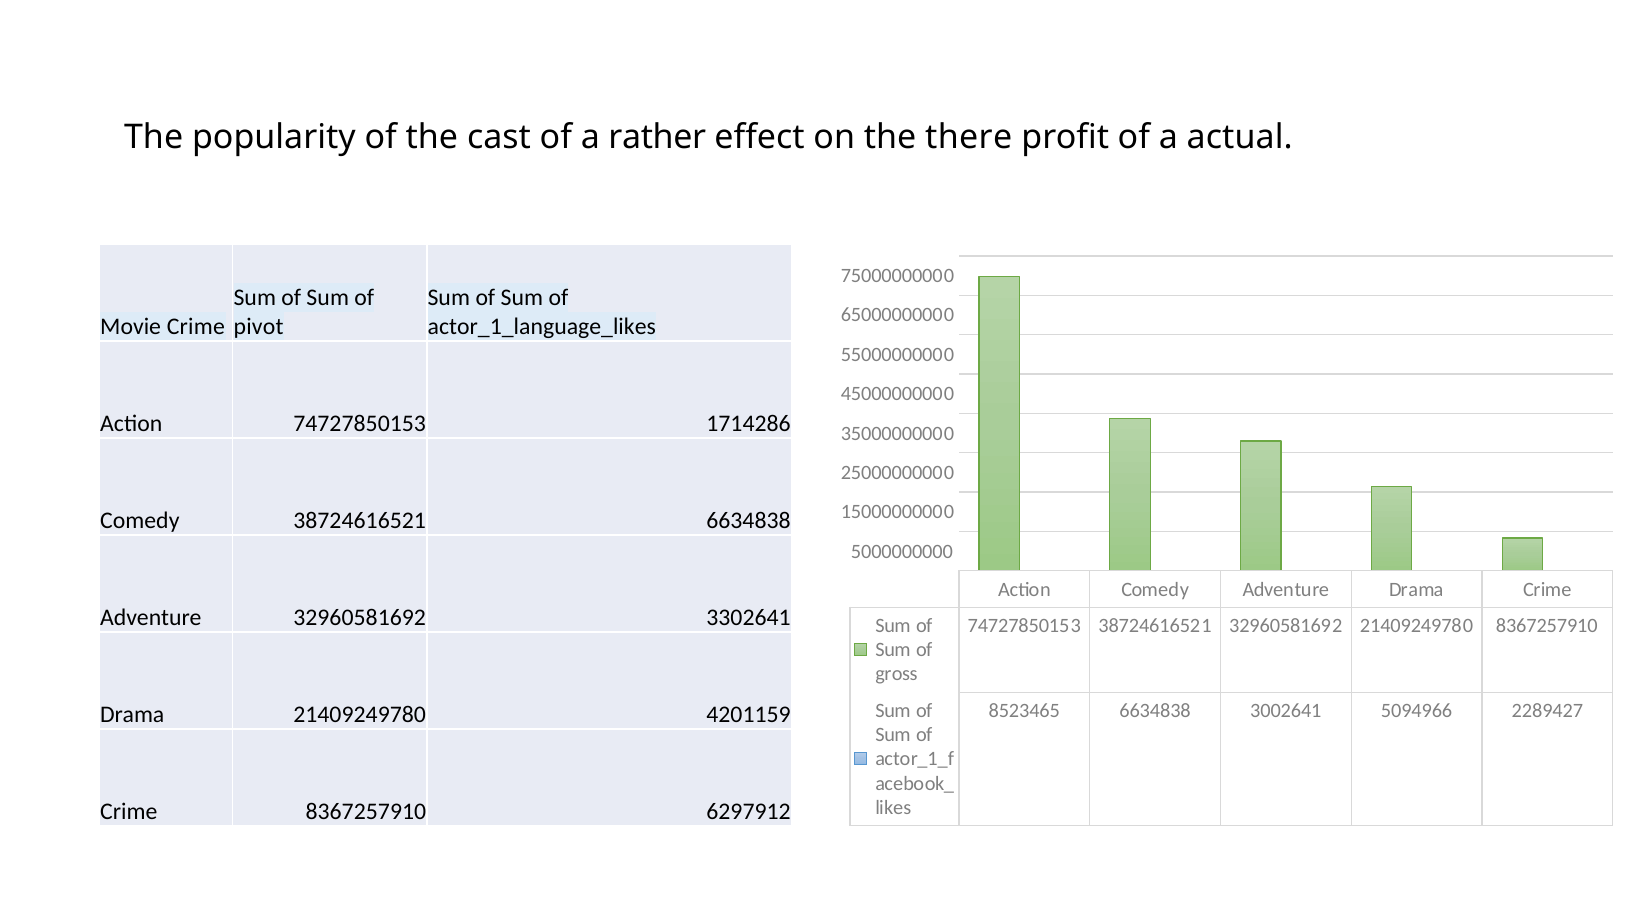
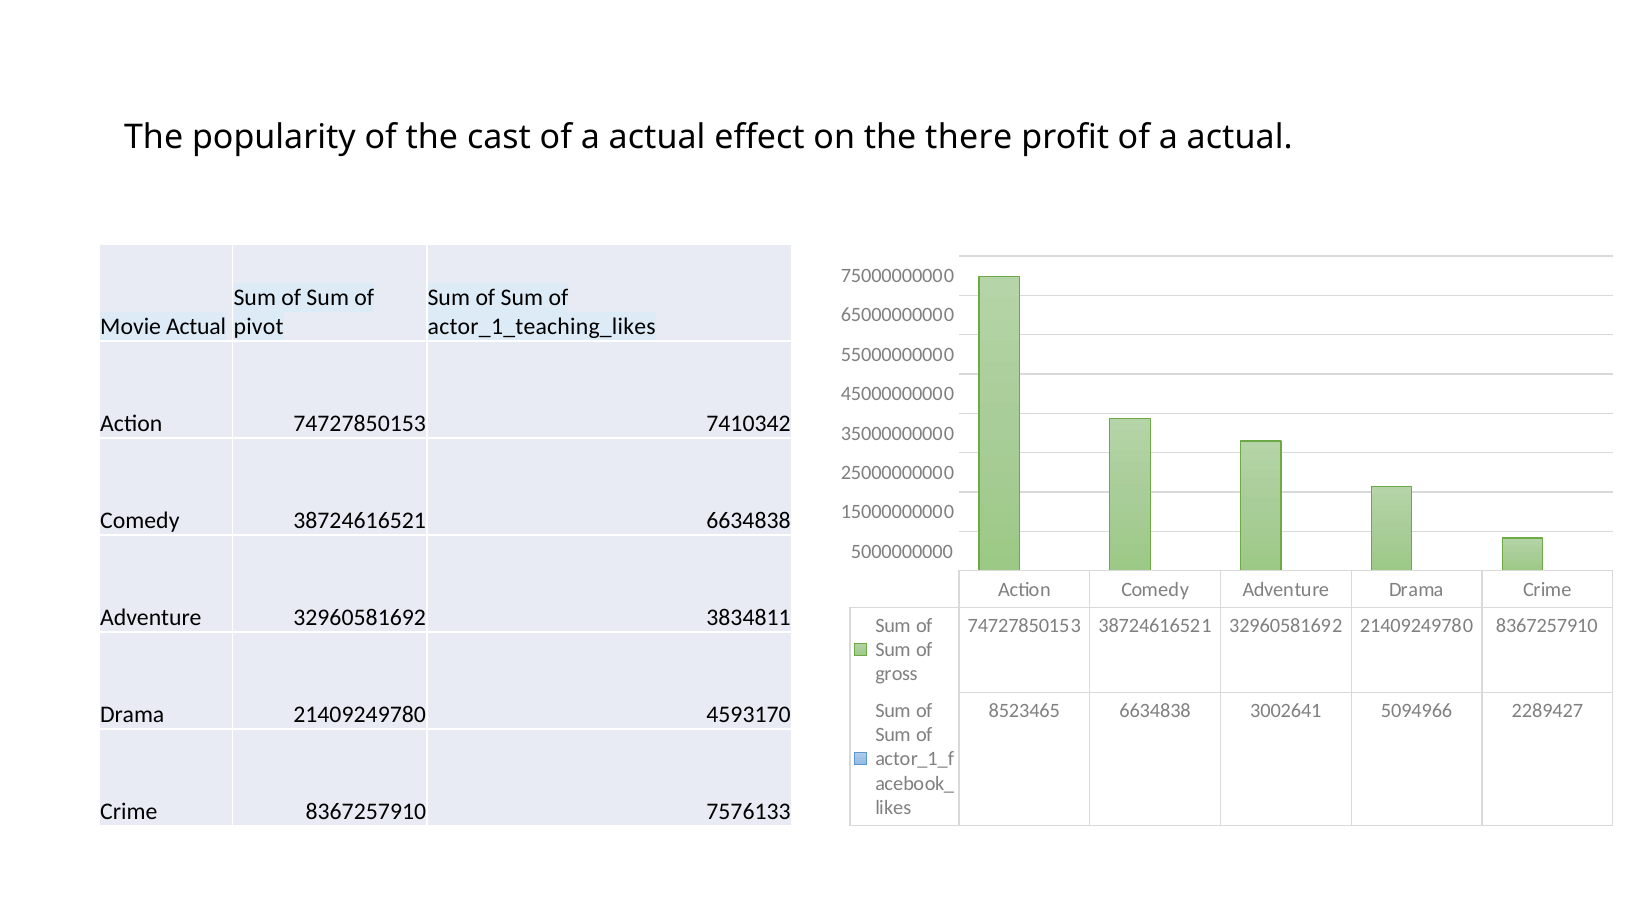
cast of a rather: rather -> actual
Movie Crime: Crime -> Actual
actor_1_language_likes: actor_1_language_likes -> actor_1_teaching_likes
1714286: 1714286 -> 7410342
3302641: 3302641 -> 3834811
4201159: 4201159 -> 4593170
6297912: 6297912 -> 7576133
